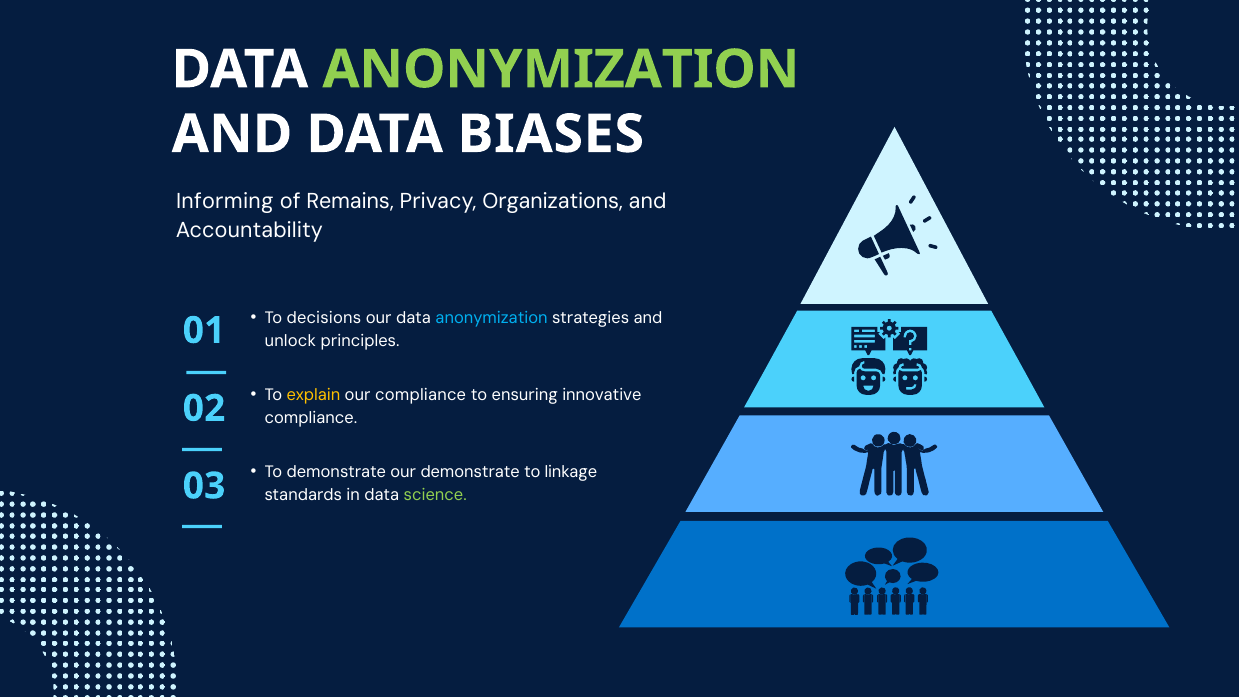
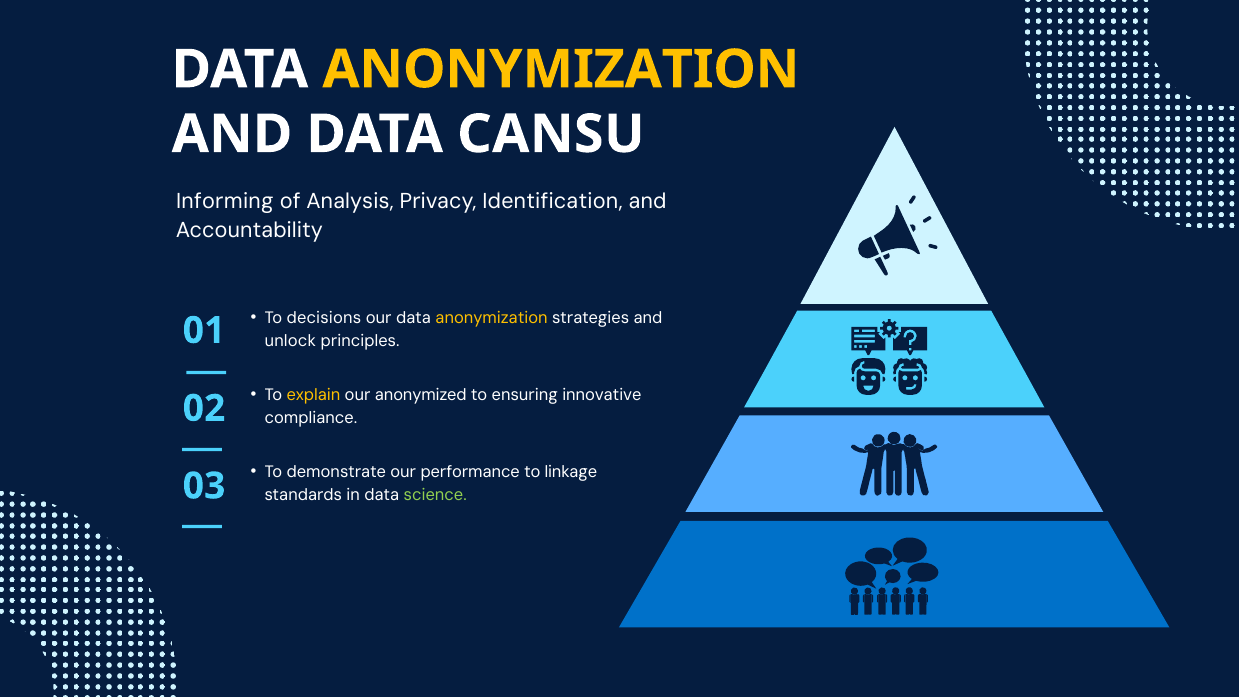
ANONYMIZATION at (561, 70) colour: light green -> yellow
BIASES: BIASES -> CANSU
Remains: Remains -> Analysis
Organizations: Organizations -> Identification
anonymization at (492, 318) colour: light blue -> yellow
our compliance: compliance -> anonymized
our demonstrate: demonstrate -> performance
